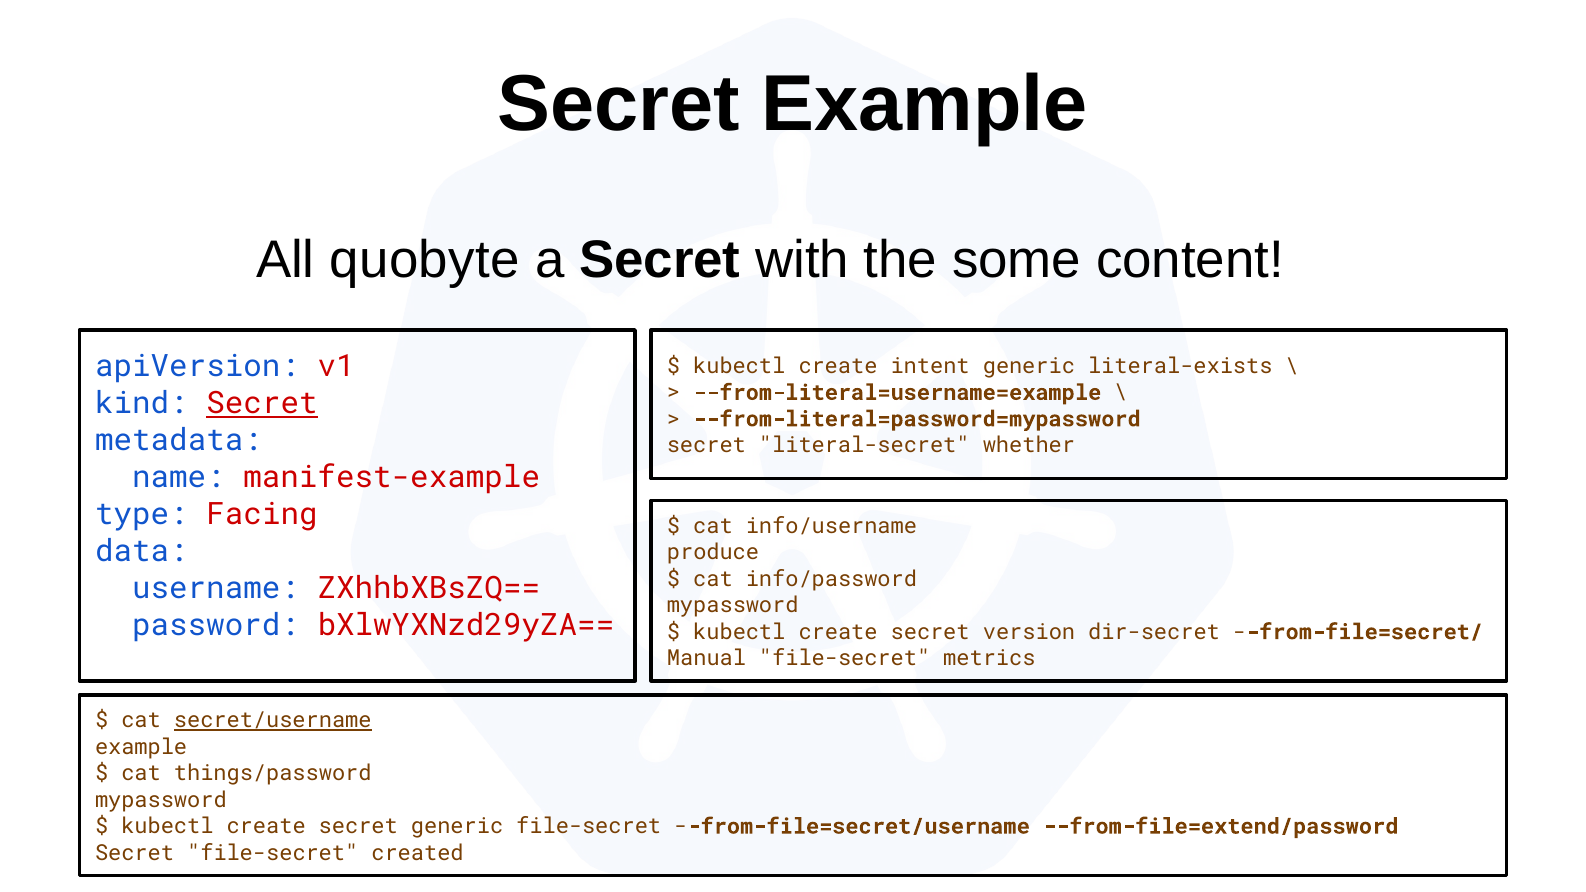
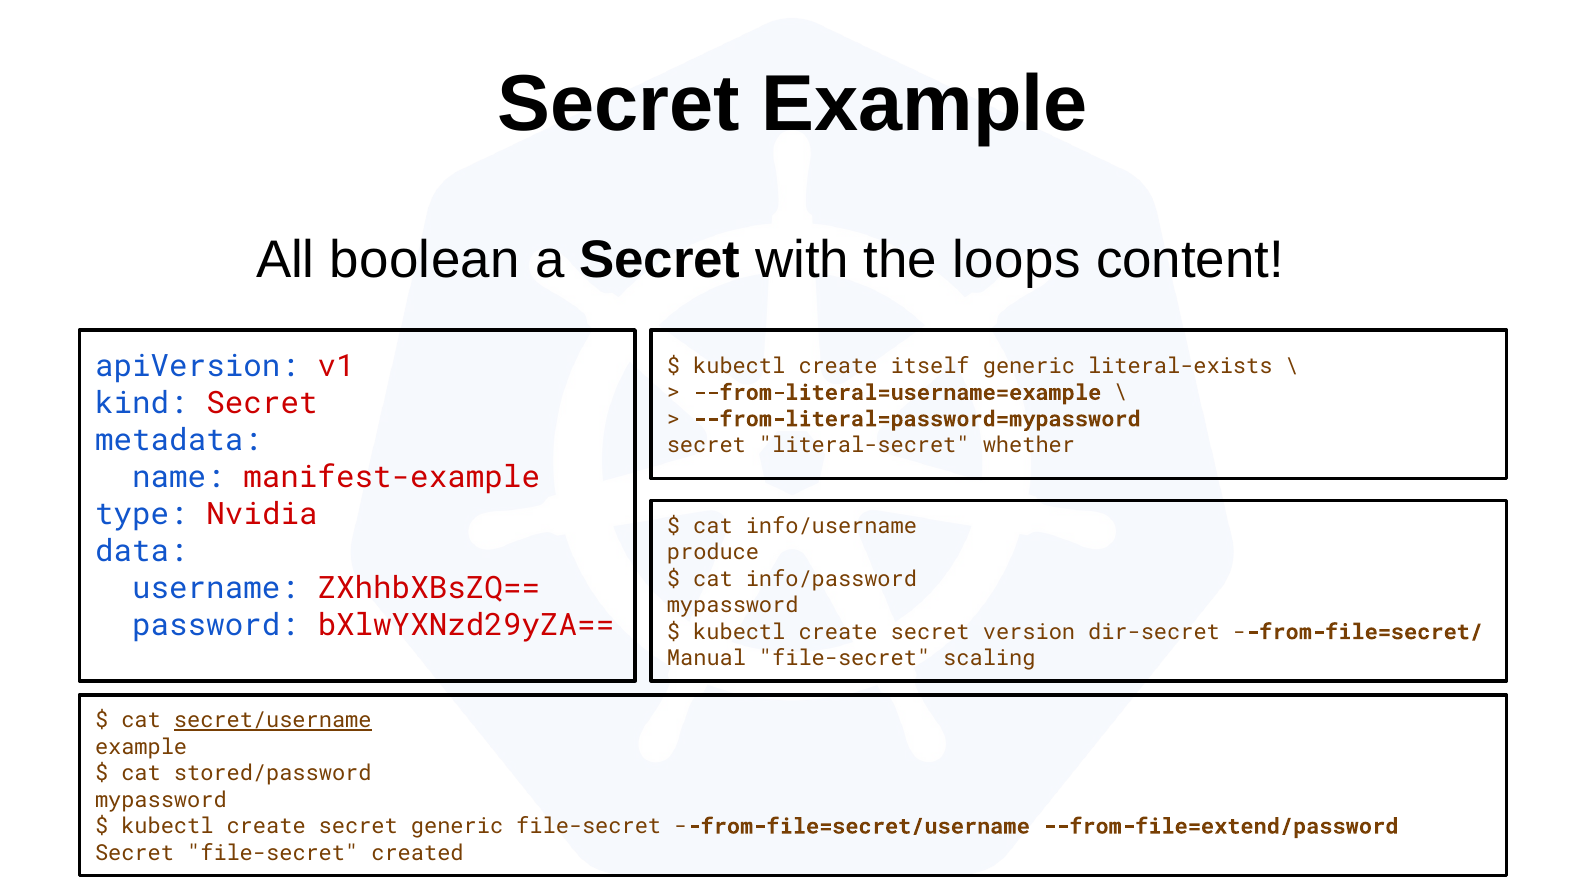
quobyte: quobyte -> boolean
some: some -> loops
intent: intent -> itself
Secret at (262, 404) underline: present -> none
Facing: Facing -> Nvidia
metrics: metrics -> scaling
things/password: things/password -> stored/password
